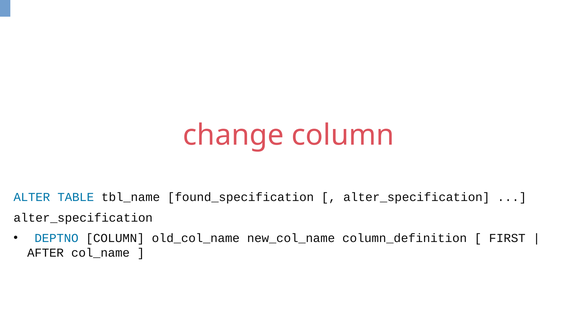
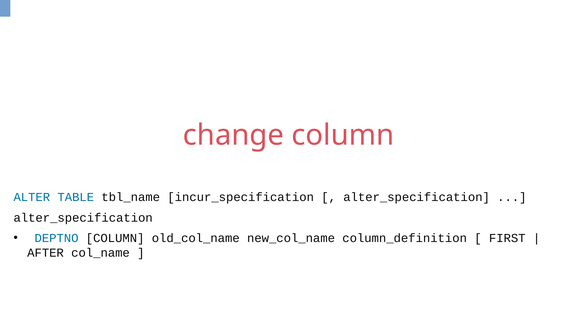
found_specification: found_specification -> incur_specification
